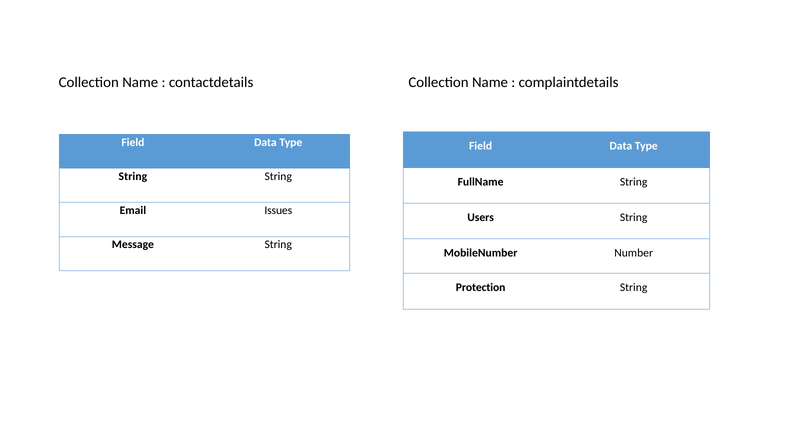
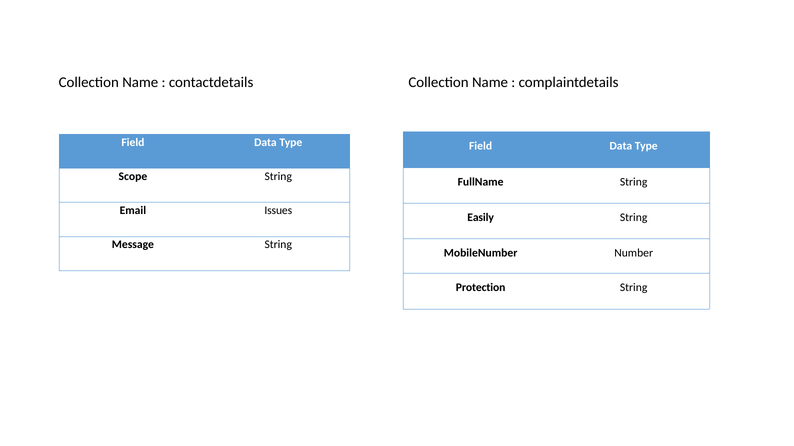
String at (133, 177): String -> Scope
Users: Users -> Easily
